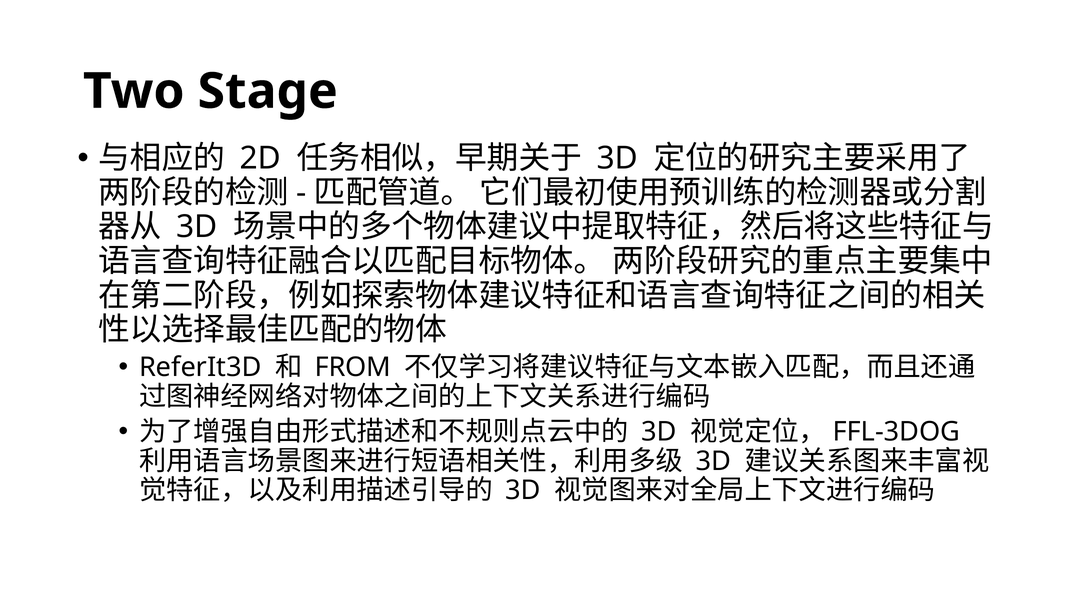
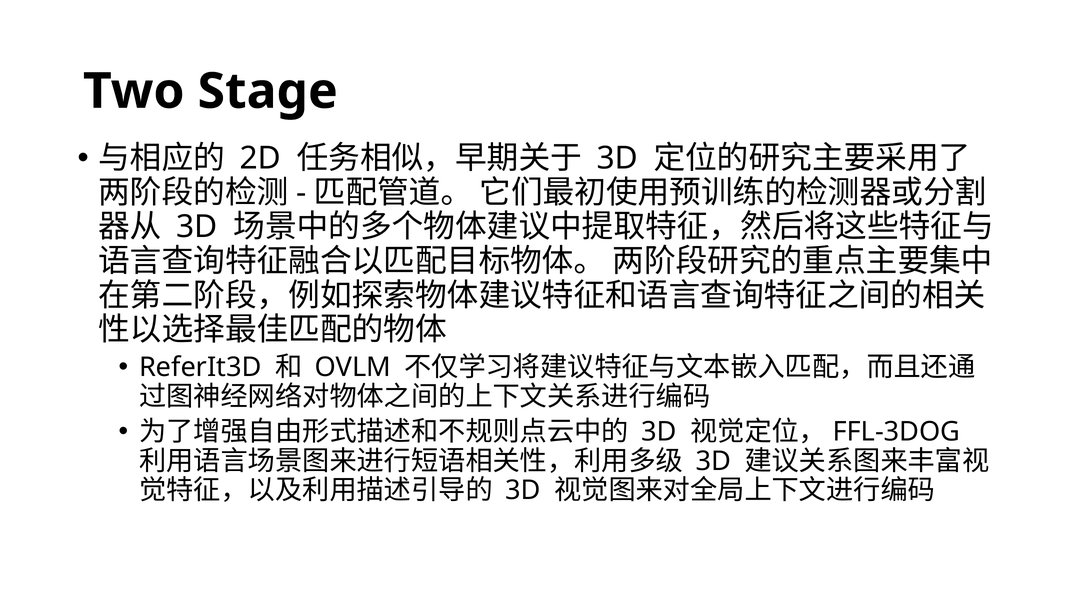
FROM: FROM -> OVLM
